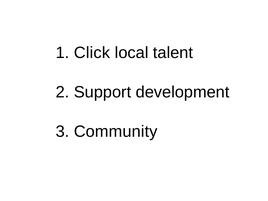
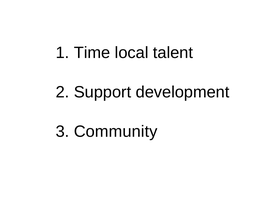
Click: Click -> Time
